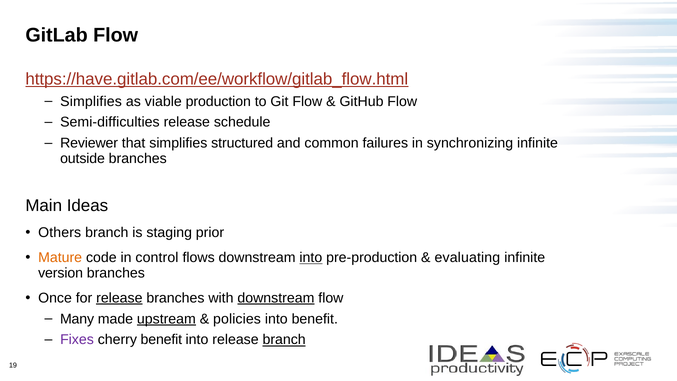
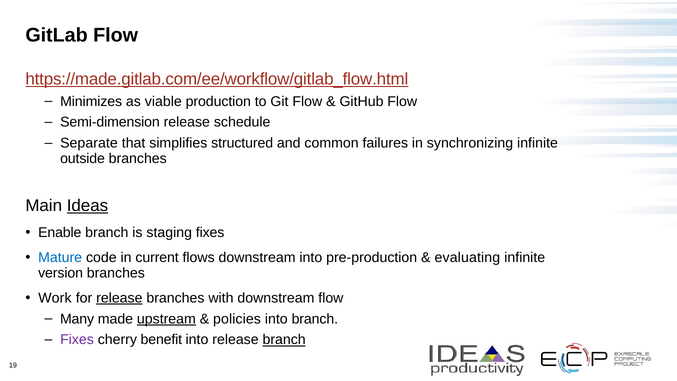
https://have.gitlab.com/ee/workflow/gitlab_flow.html: https://have.gitlab.com/ee/workflow/gitlab_flow.html -> https://made.gitlab.com/ee/workflow/gitlab_flow.html
Simplifies at (91, 101): Simplifies -> Minimizes
Semi-difficulties: Semi-difficulties -> Semi-dimension
Reviewer: Reviewer -> Separate
Ideas underline: none -> present
Others: Others -> Enable
staging prior: prior -> fixes
Mature colour: orange -> blue
control: control -> current
into at (311, 258) underline: present -> none
Once: Once -> Work
downstream at (276, 298) underline: present -> none
into benefit: benefit -> branch
